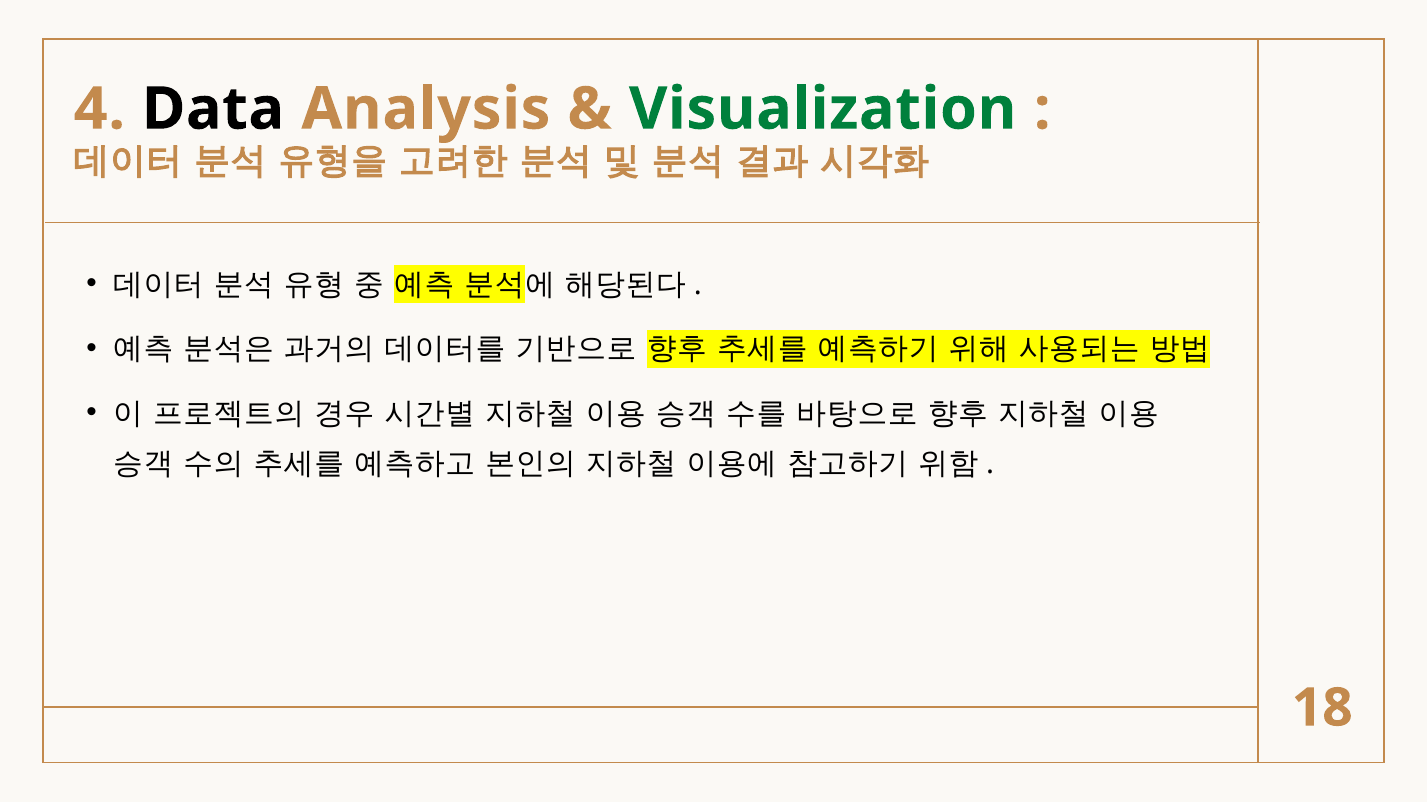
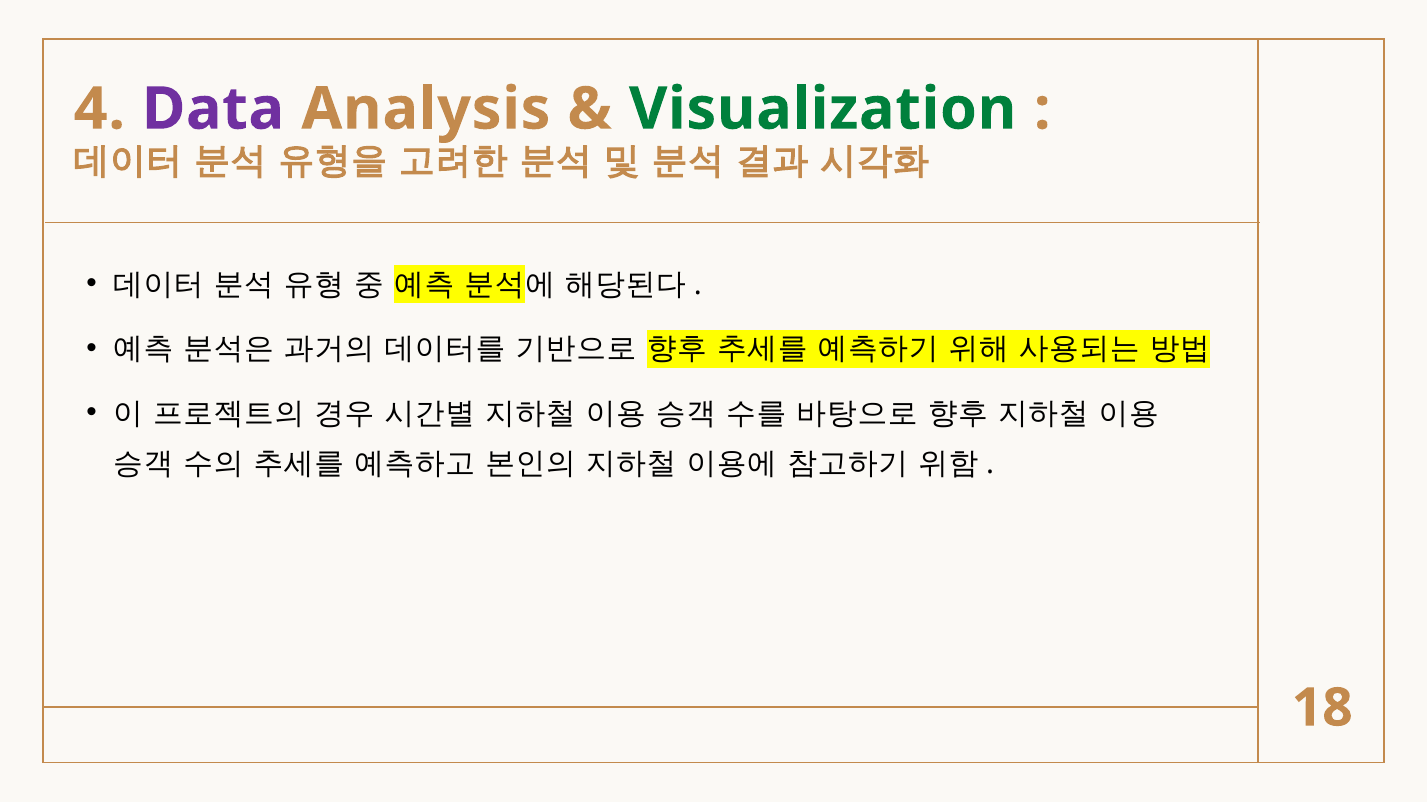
Data colour: black -> purple
